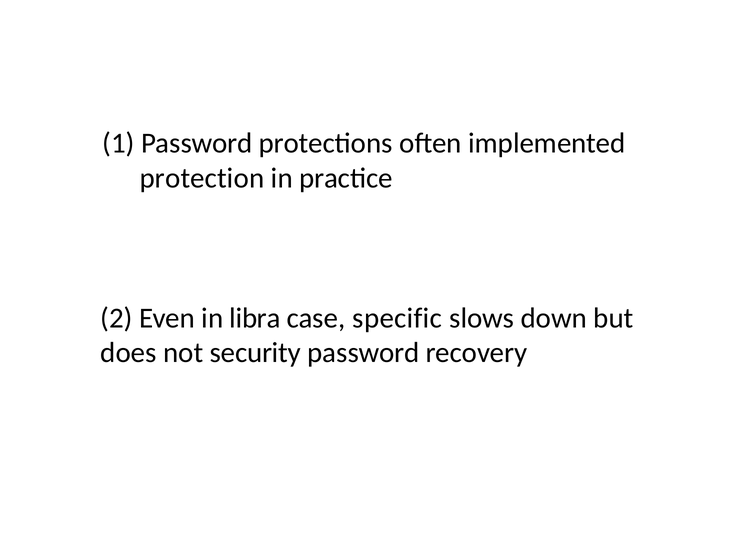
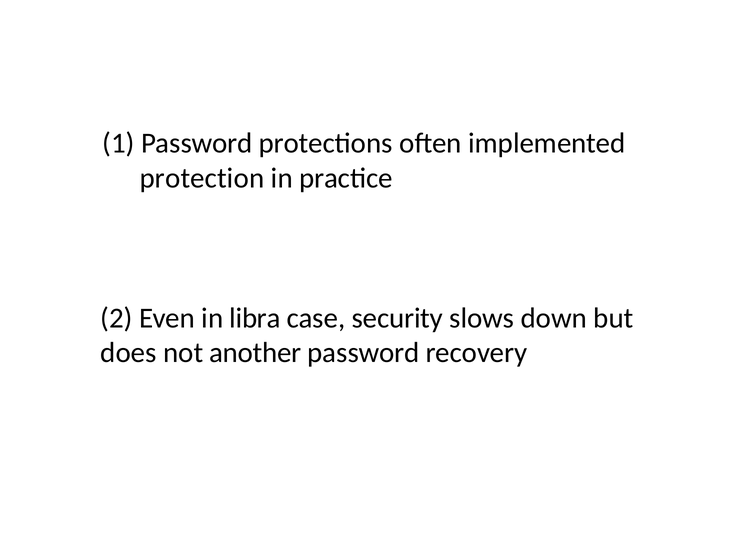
specific: specific -> security
security: security -> another
